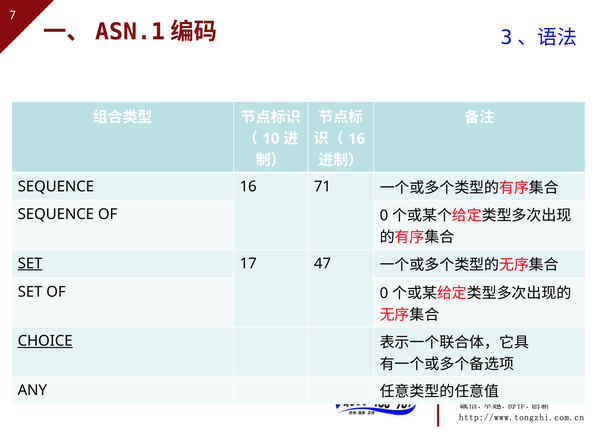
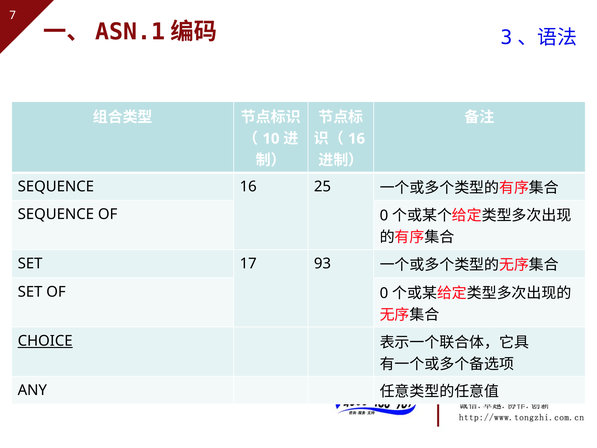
71: 71 -> 25
SET at (30, 263) underline: present -> none
47: 47 -> 93
